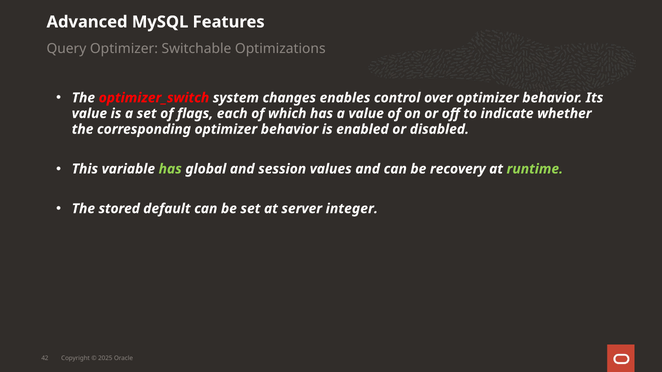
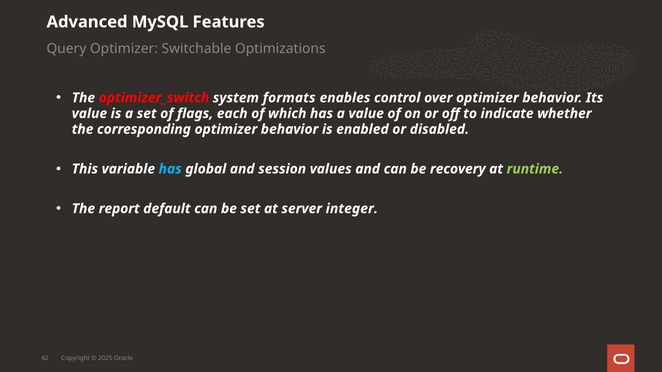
changes: changes -> formats
has at (170, 169) colour: light green -> light blue
stored: stored -> report
